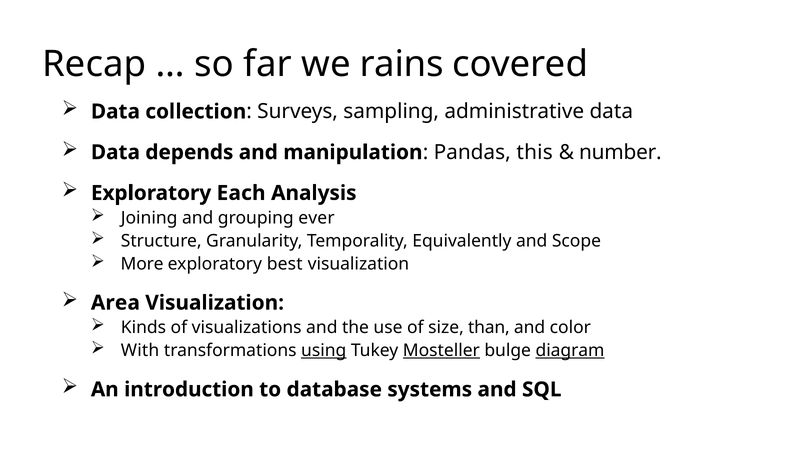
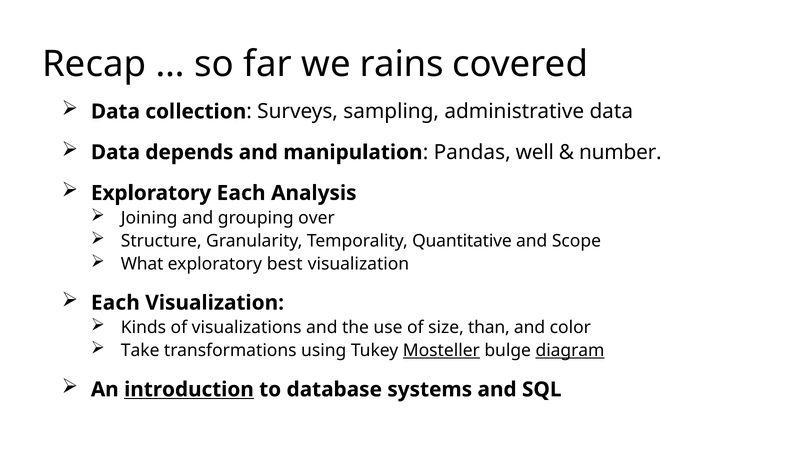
this: this -> well
ever: ever -> over
Equivalently: Equivalently -> Quantitative
More: More -> What
Area at (115, 303): Area -> Each
With: With -> Take
using underline: present -> none
introduction underline: none -> present
